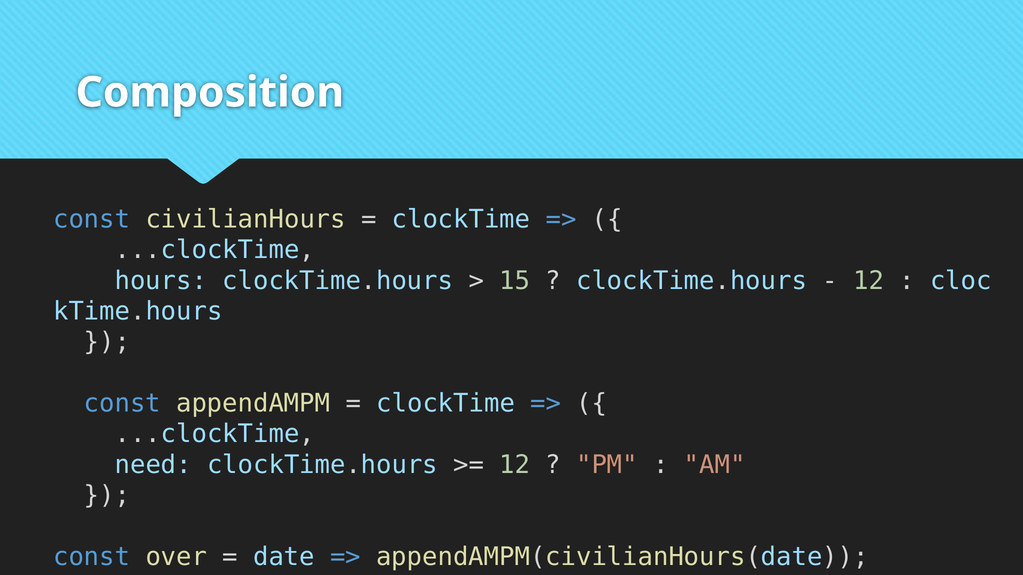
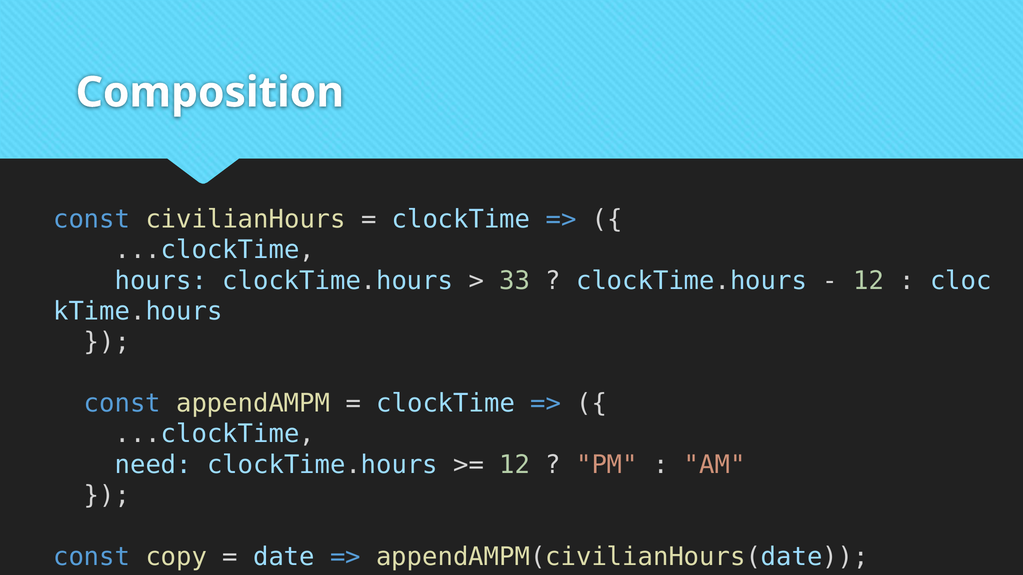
15: 15 -> 33
over: over -> copy
